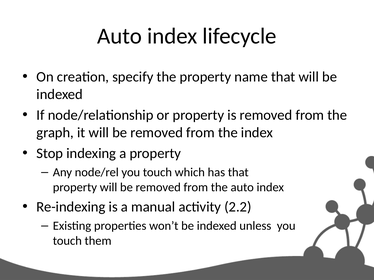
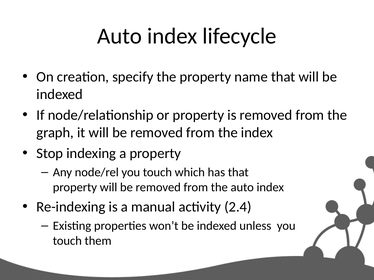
2.2: 2.2 -> 2.4
